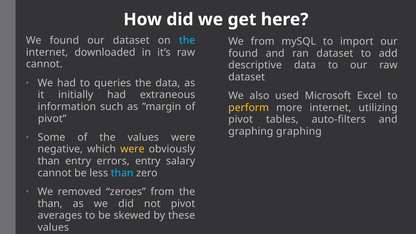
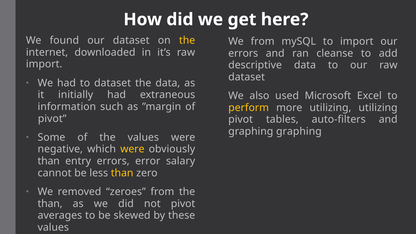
the at (187, 41) colour: light blue -> yellow
found at (243, 53): found -> errors
ran dataset: dataset -> cleanse
cannot at (44, 64): cannot -> import
to queries: queries -> dataset
more internet: internet -> utilizing
errors entry: entry -> error
than at (122, 173) colour: light blue -> yellow
